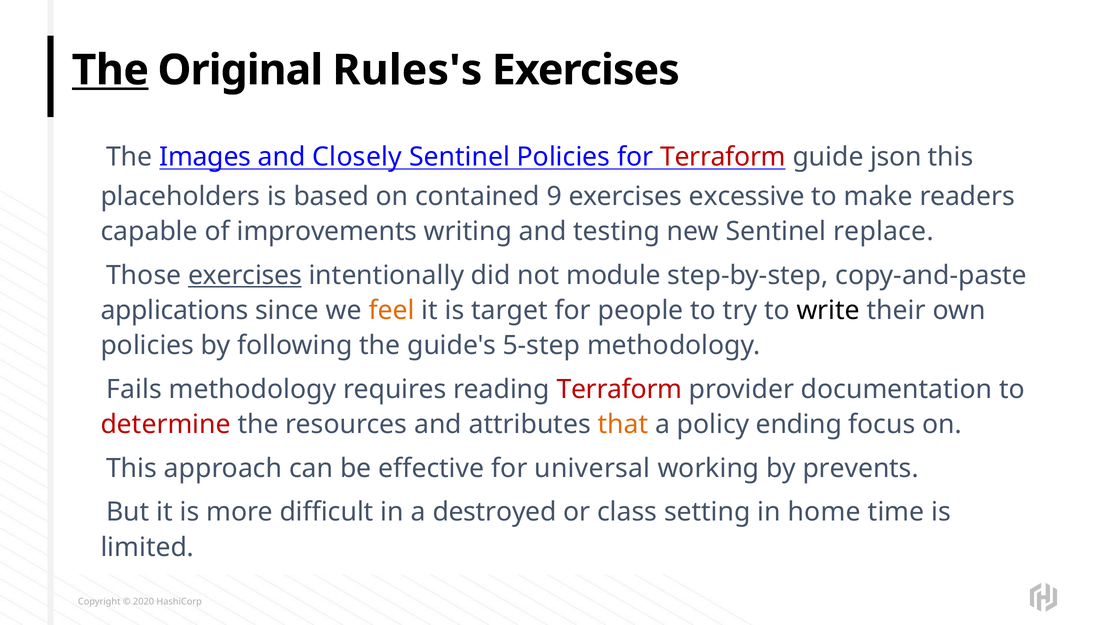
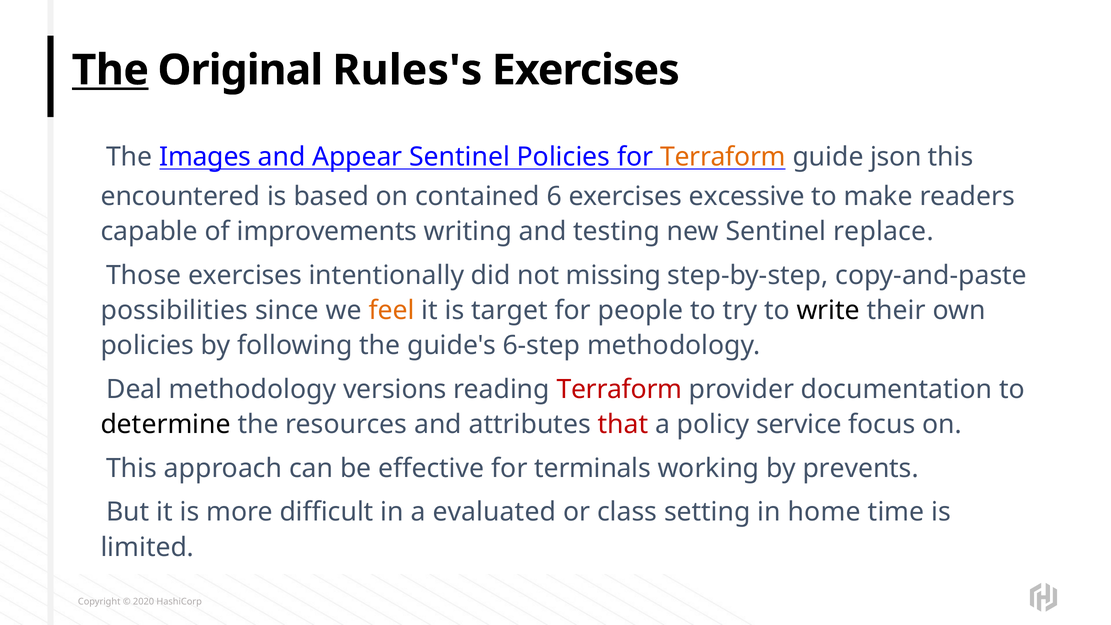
Closely: Closely -> Appear
Terraform at (723, 157) colour: red -> orange
placeholders: placeholders -> encountered
9: 9 -> 6
exercises at (245, 275) underline: present -> none
module: module -> missing
applications: applications -> possibilities
5-step: 5-step -> 6-step
Fails: Fails -> Deal
requires: requires -> versions
determine colour: red -> black
that colour: orange -> red
ending: ending -> service
universal: universal -> terminals
destroyed: destroyed -> evaluated
